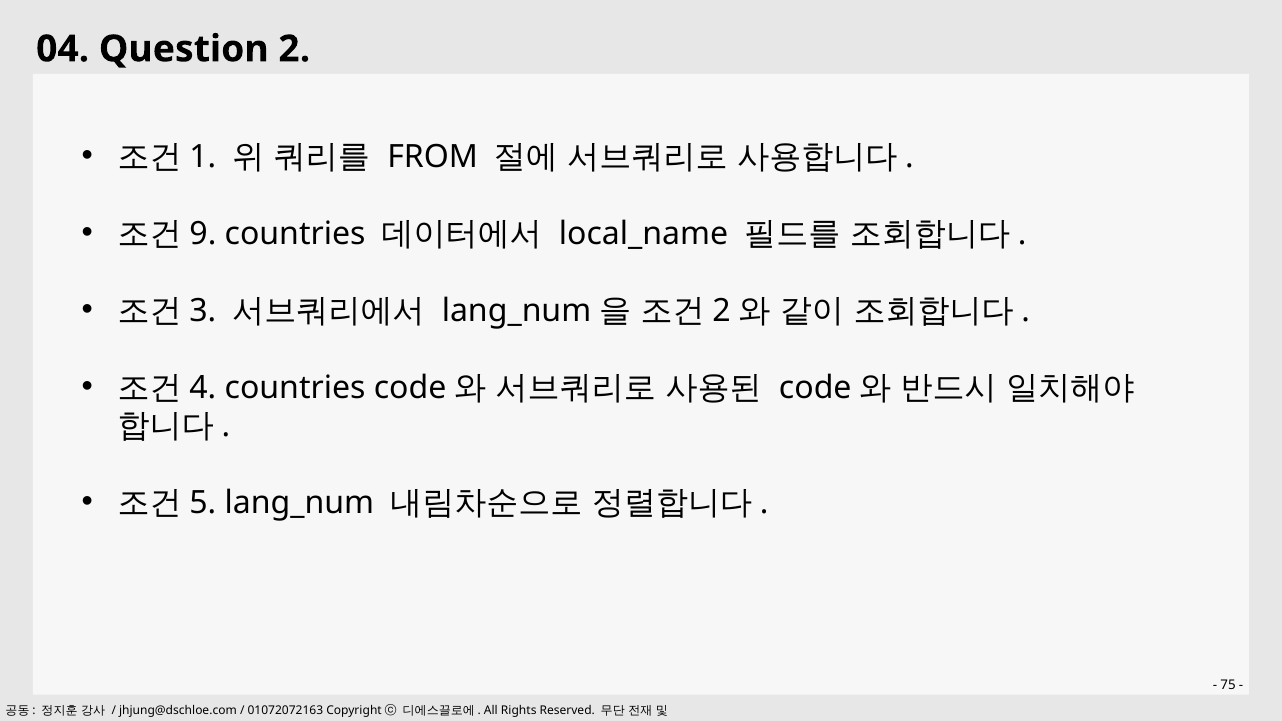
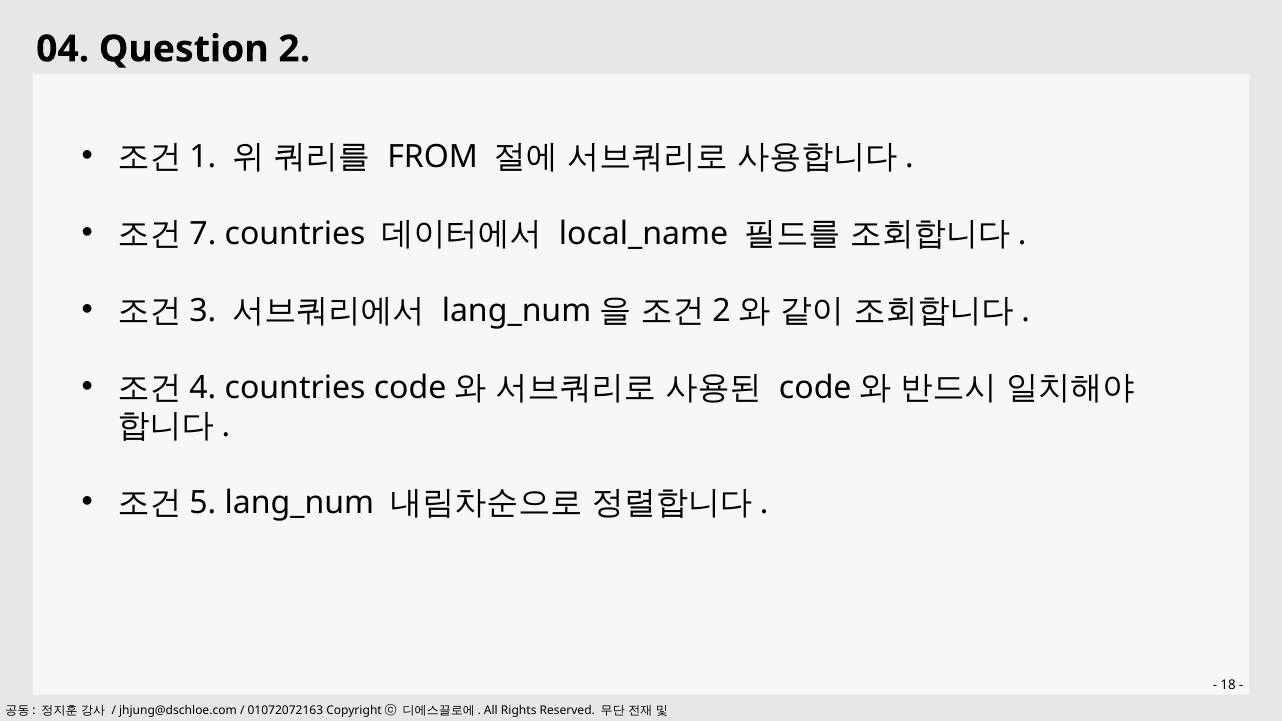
9: 9 -> 7
75: 75 -> 18
